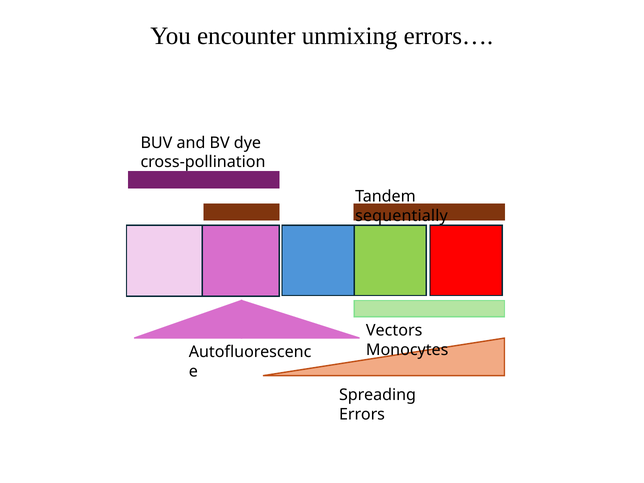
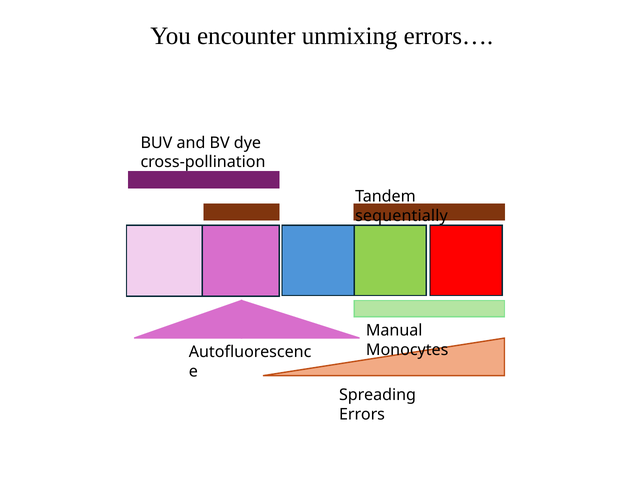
Vectors: Vectors -> Manual
